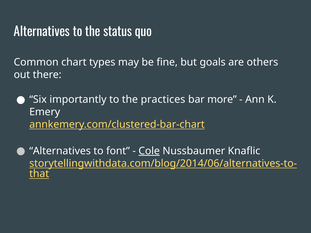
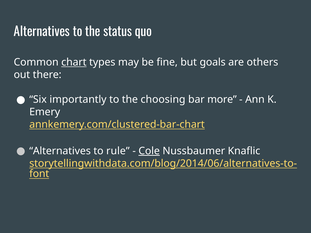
chart underline: none -> present
practices: practices -> choosing
font: font -> rule
that: that -> font
